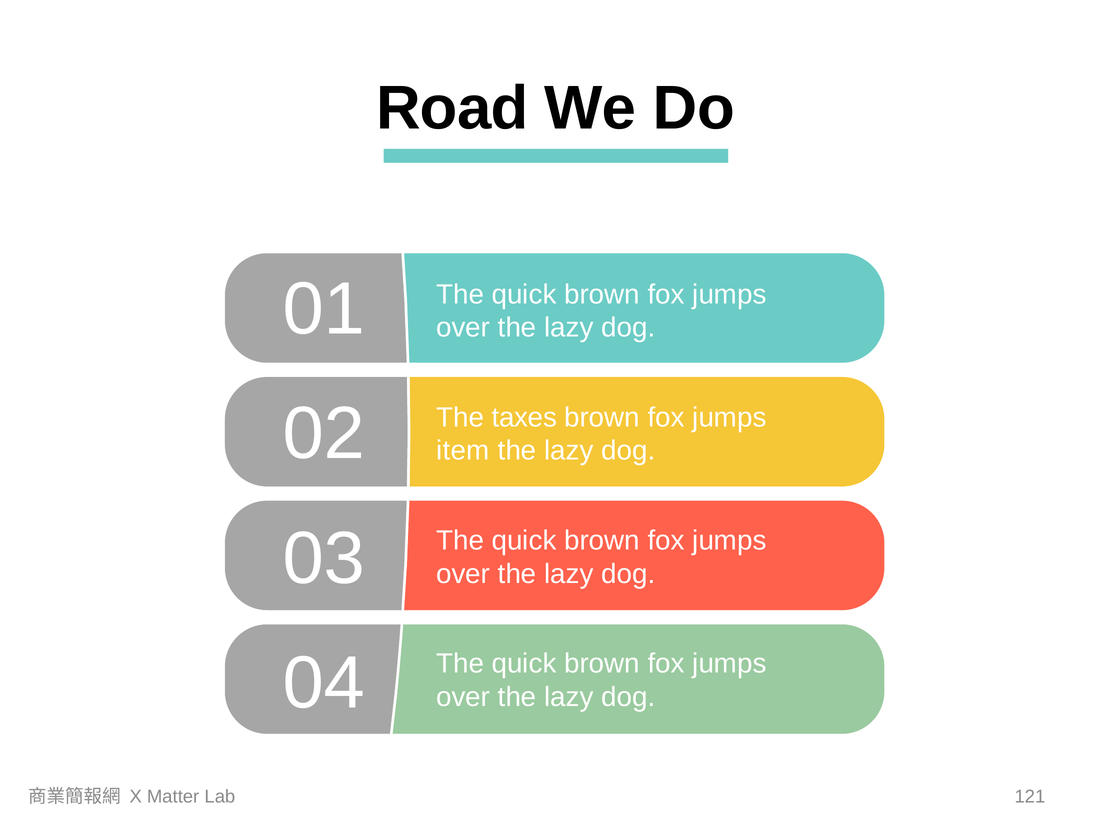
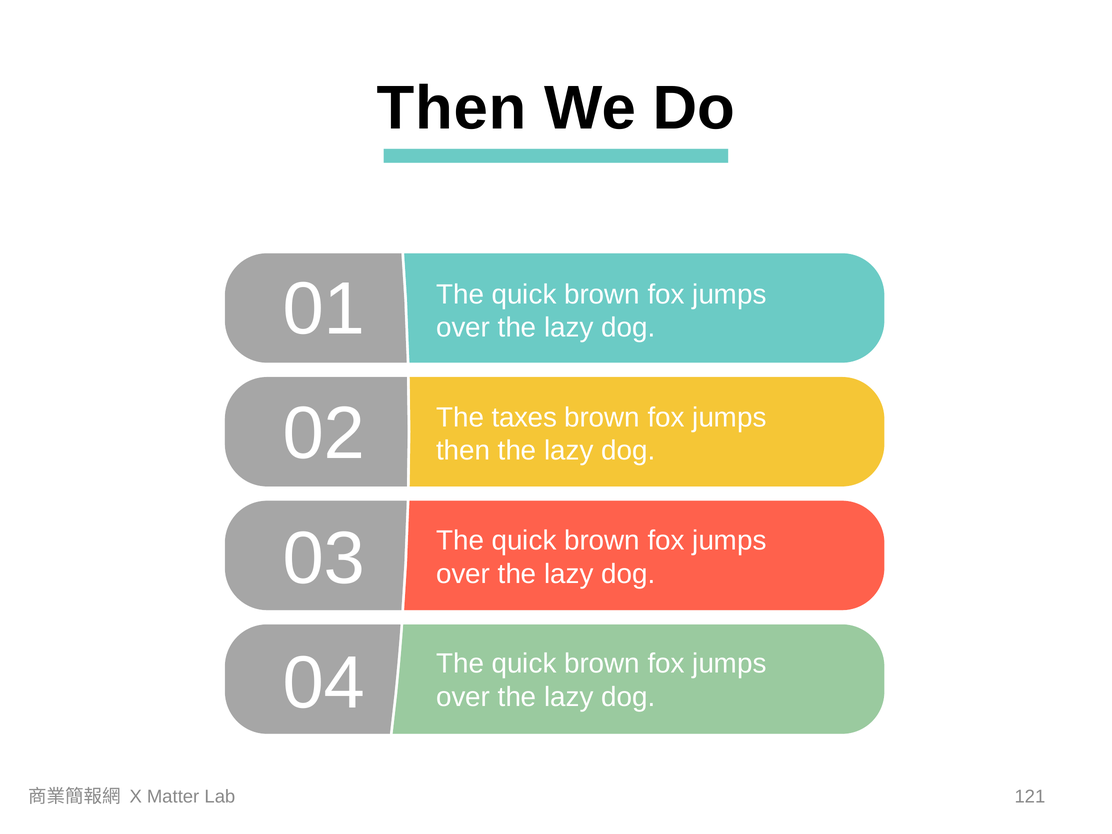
Road at (452, 108): Road -> Then
item at (463, 451): item -> then
